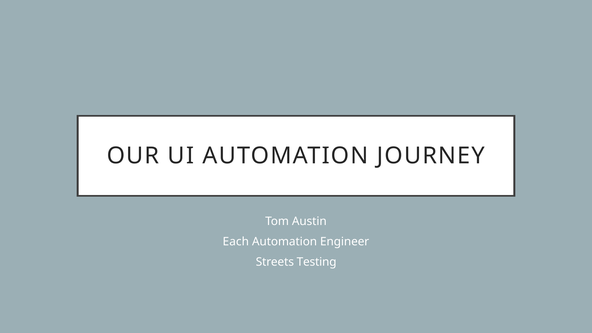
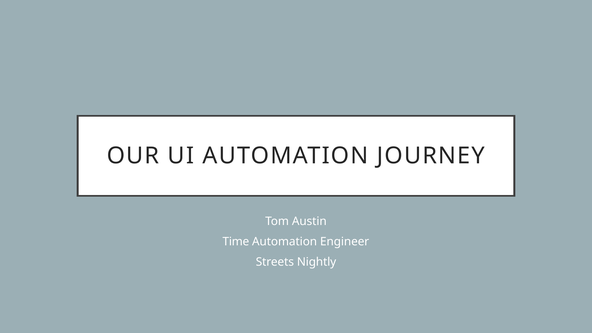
Each: Each -> Time
Testing: Testing -> Nightly
